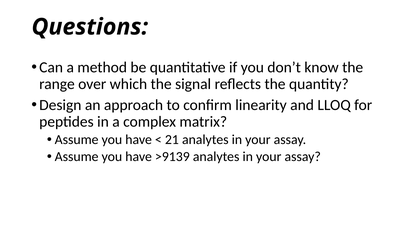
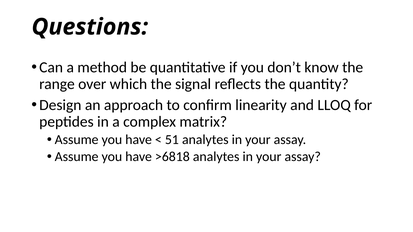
21: 21 -> 51
>9139: >9139 -> >6818
